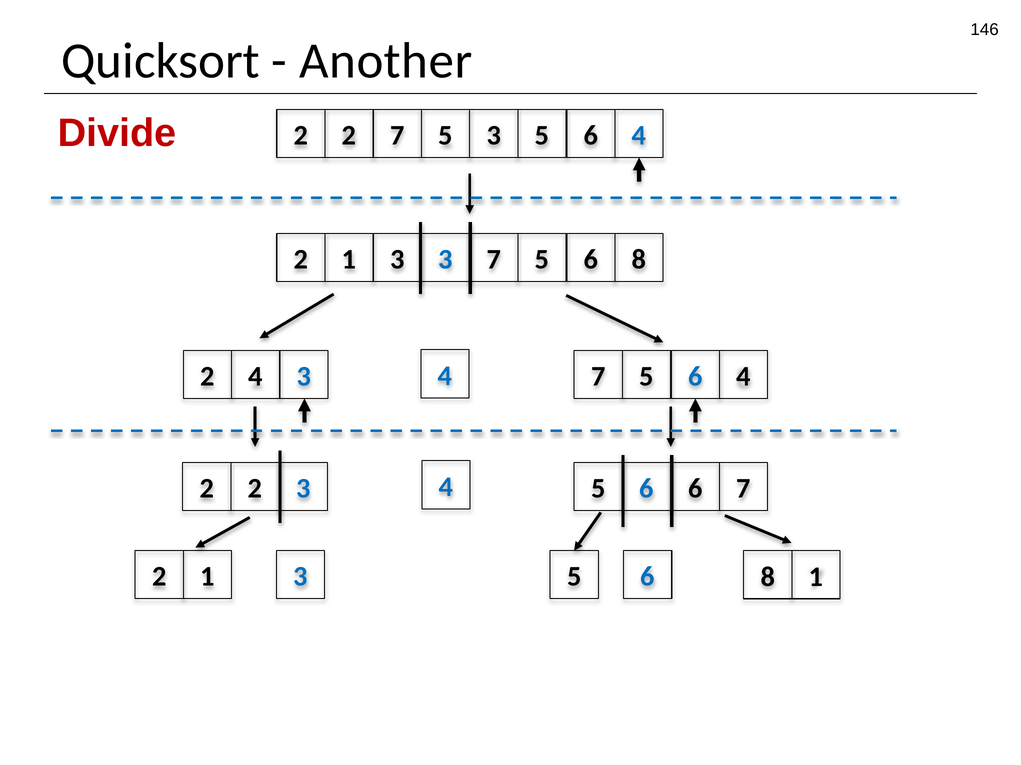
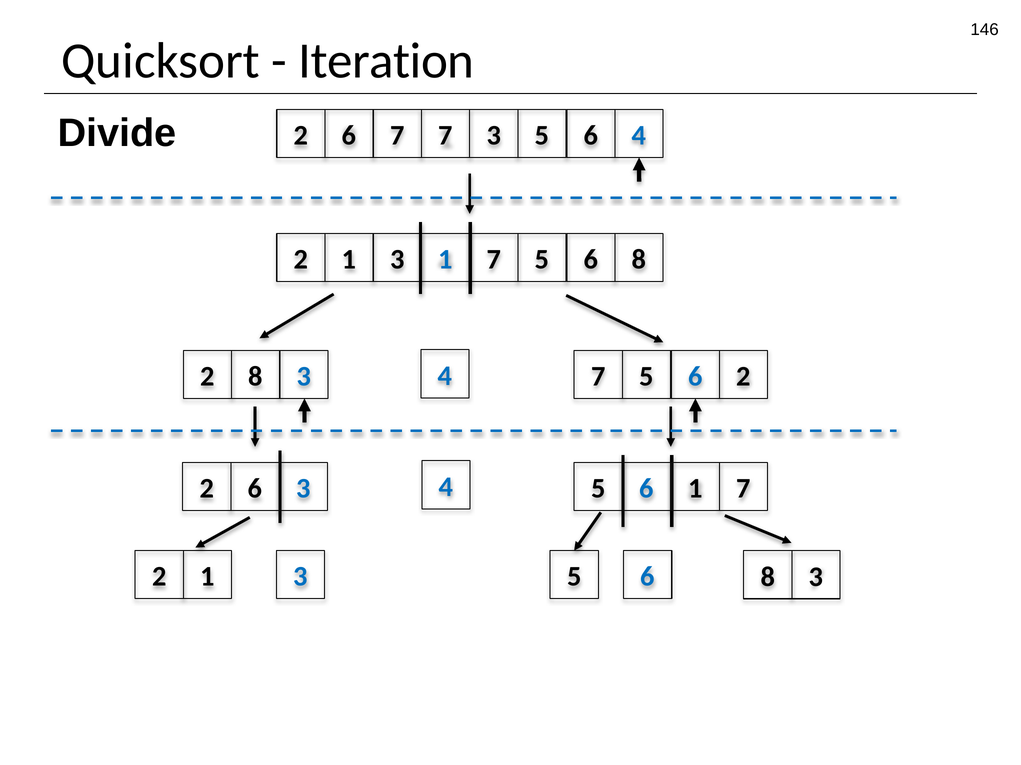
Another: Another -> Iteration
Divide colour: red -> black
2 at (349, 136): 2 -> 6
5 at (446, 136): 5 -> 7
3 3: 3 -> 1
2 4: 4 -> 8
7 5 6 4: 4 -> 2
2 at (255, 489): 2 -> 6
6 6: 6 -> 1
1 at (816, 577): 1 -> 3
